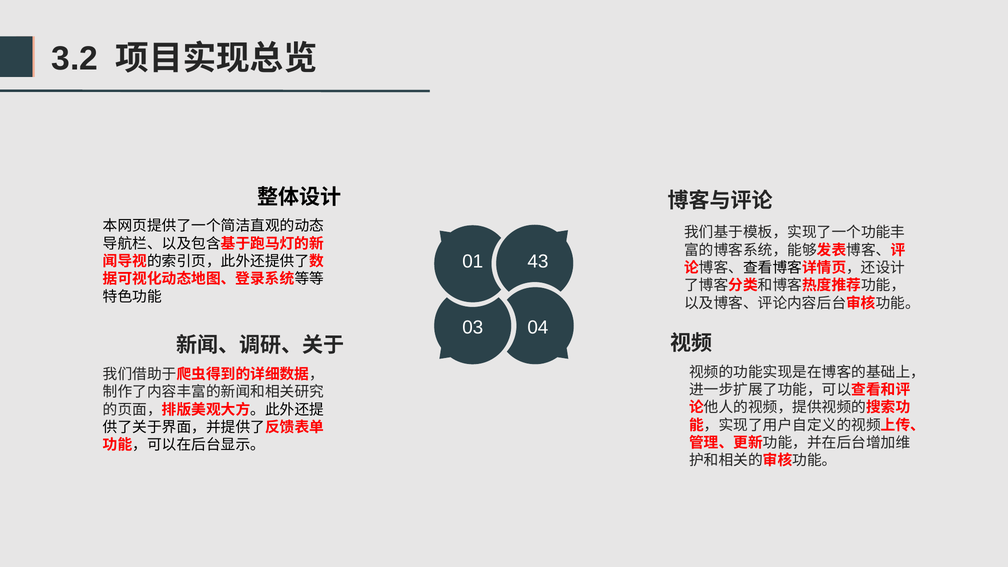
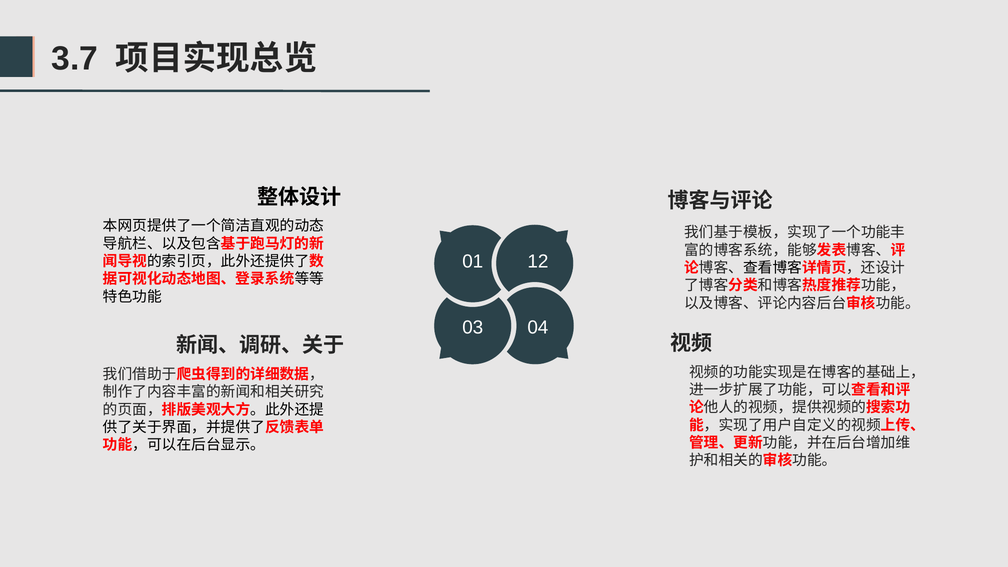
3.2: 3.2 -> 3.7
43: 43 -> 12
